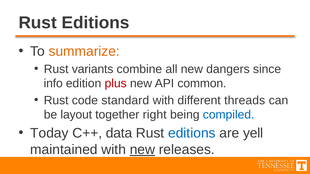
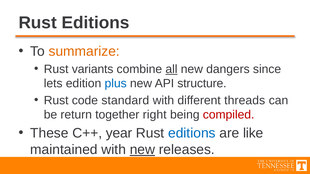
all underline: none -> present
info: info -> lets
plus colour: red -> blue
common: common -> structure
layout: layout -> return
compiled colour: blue -> red
Today: Today -> These
data: data -> year
yell: yell -> like
